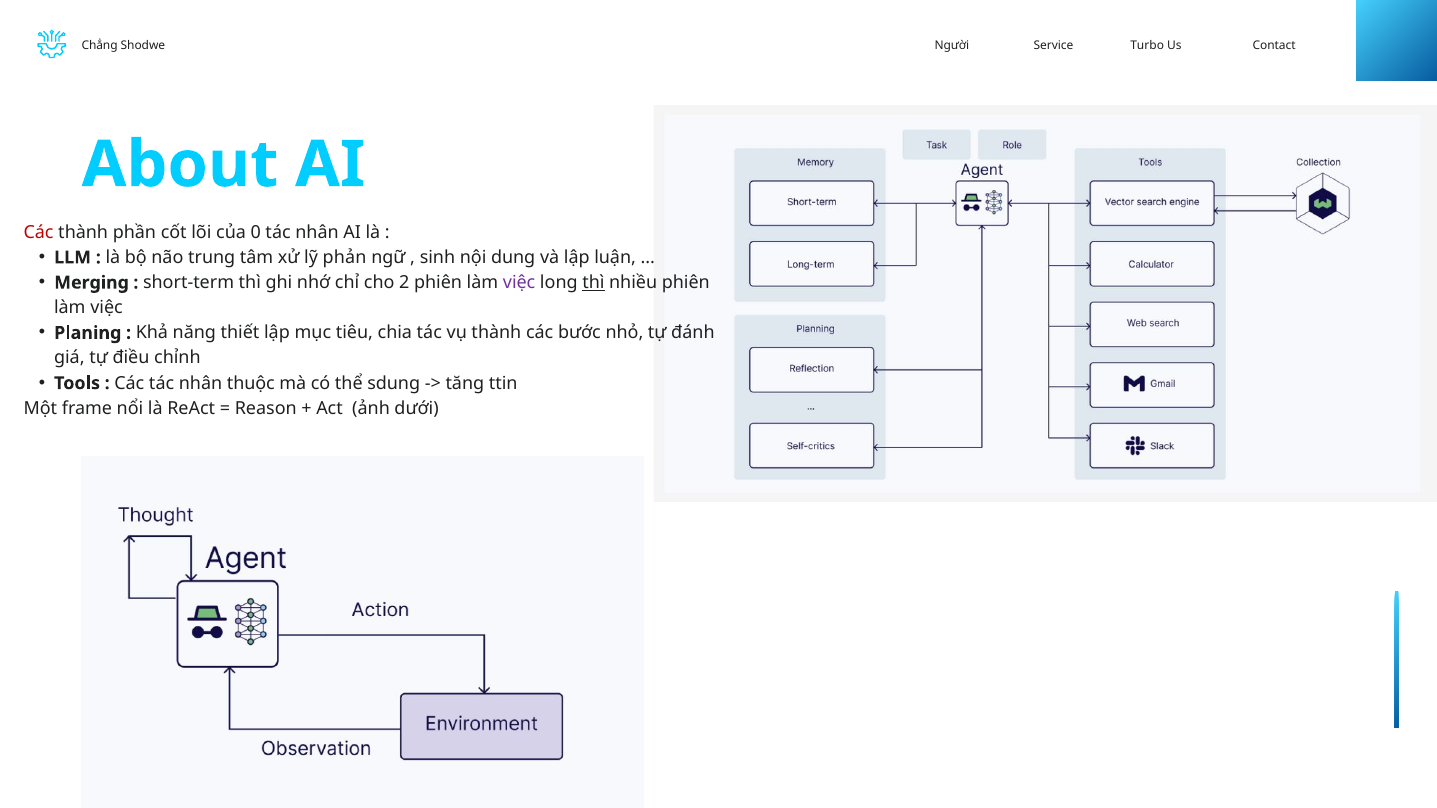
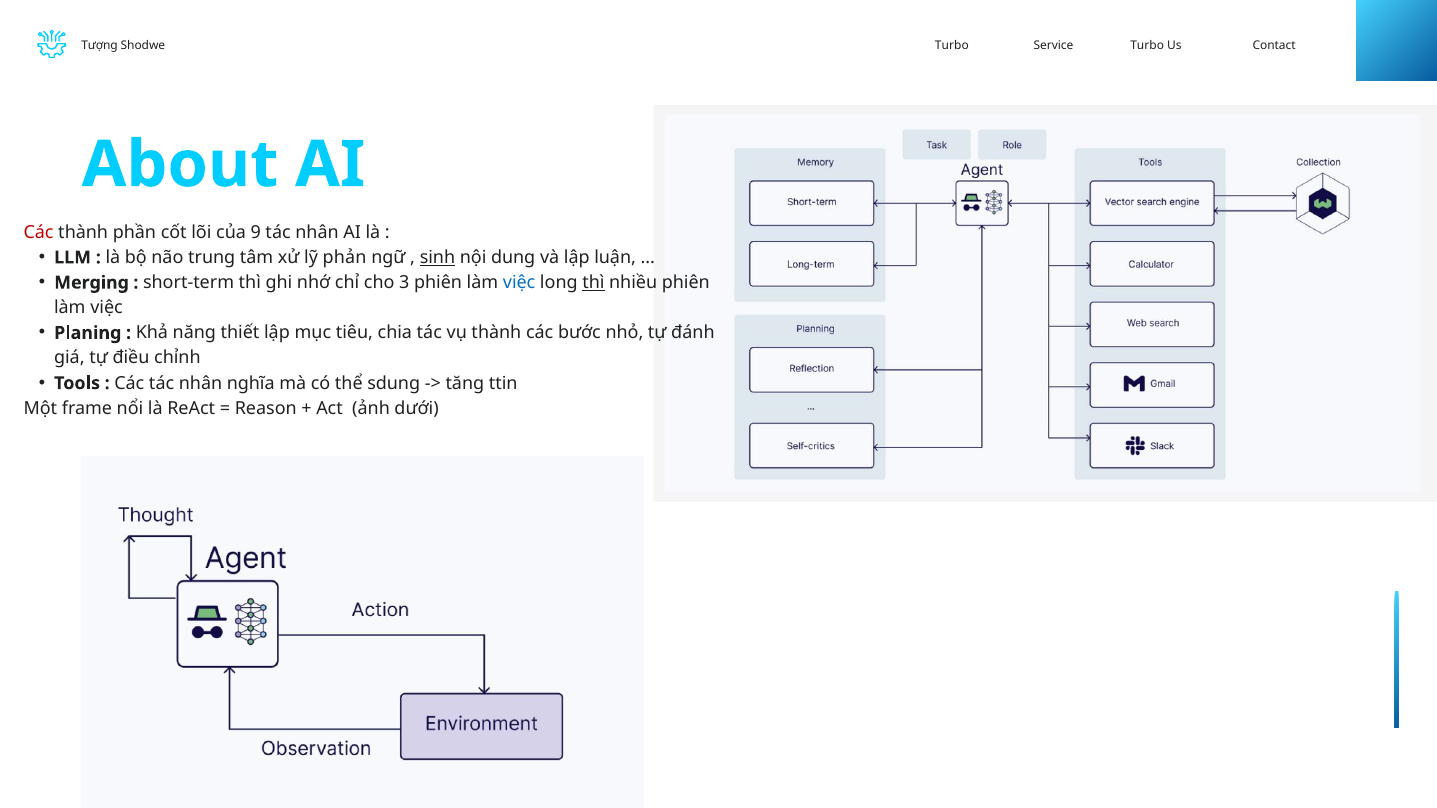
Chẳng: Chẳng -> Tượng
Người at (952, 45): Người -> Turbo
0: 0 -> 9
sinh underline: none -> present
2: 2 -> 3
việc at (519, 283) colour: purple -> blue
thuộc: thuộc -> nghĩa
